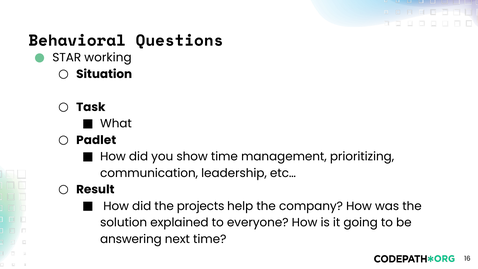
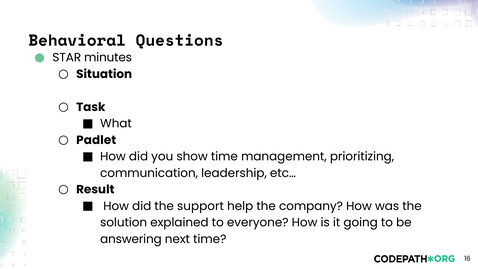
working: working -> minutes
projects: projects -> support
